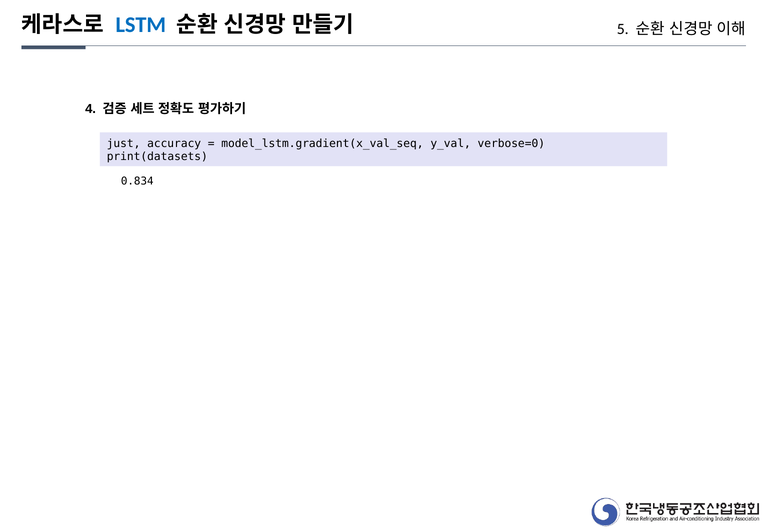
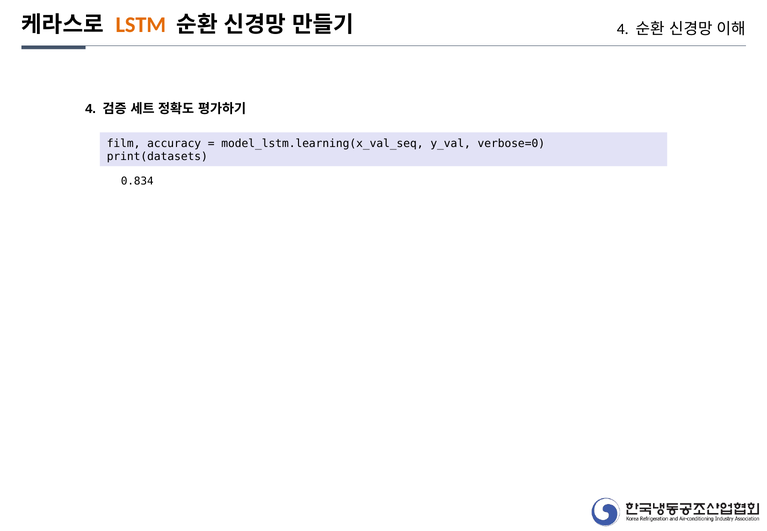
LSTM colour: blue -> orange
5 at (623, 29): 5 -> 4
just: just -> film
model_lstm.gradient(x_val_seq: model_lstm.gradient(x_val_seq -> model_lstm.learning(x_val_seq
